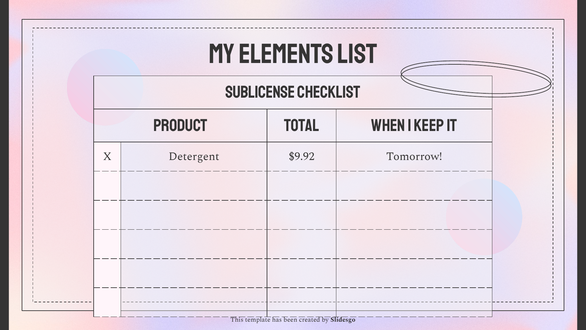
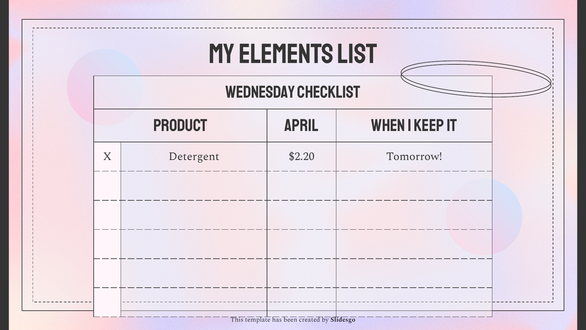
Sublicense: Sublicense -> Wednesday
TOTAL: TOTAL -> APRIL
$9.92: $9.92 -> $2.20
